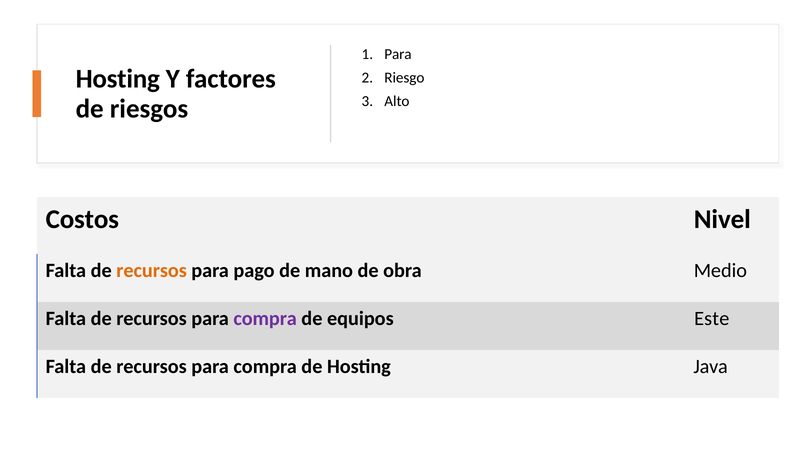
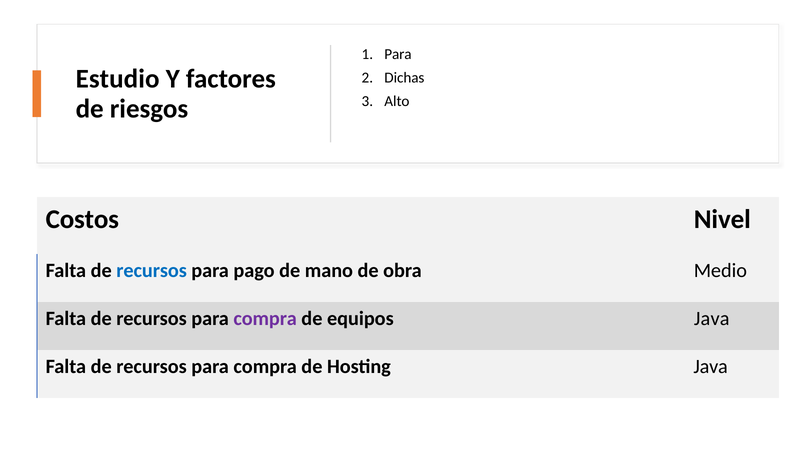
Hosting at (118, 79): Hosting -> Estudio
Riesgo: Riesgo -> Dichas
recursos at (152, 271) colour: orange -> blue
equipos Este: Este -> Java
